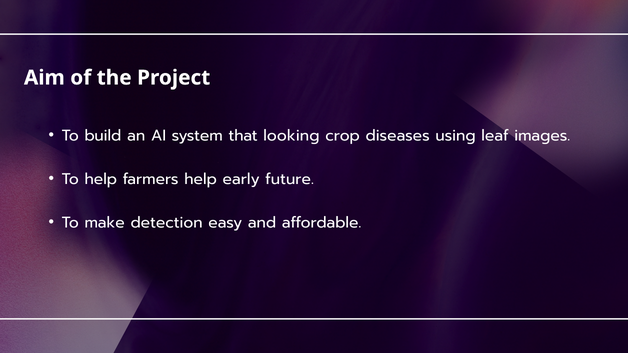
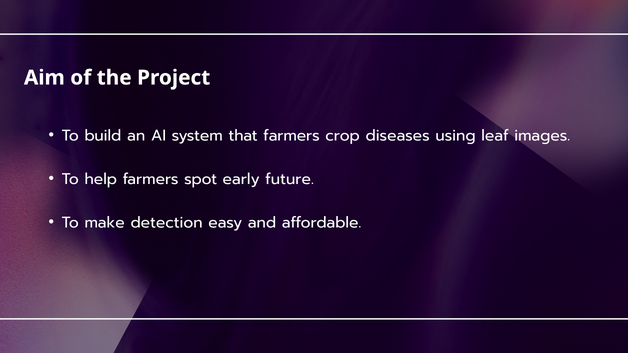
that looking: looking -> farmers
farmers help: help -> spot
